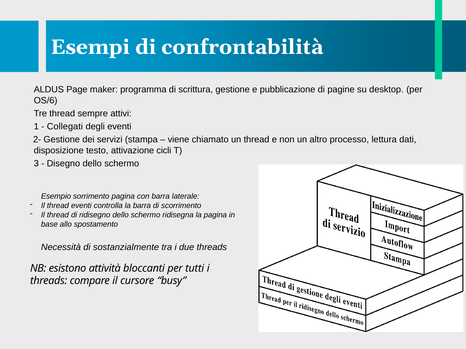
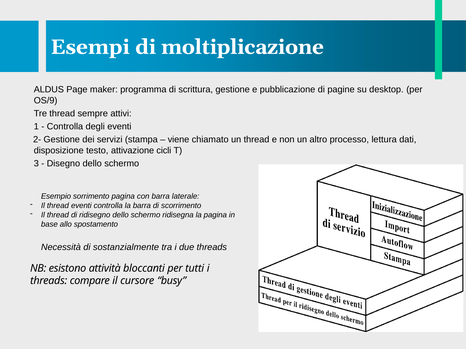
confrontabilità: confrontabilità -> moltiplicazione
OS/6: OS/6 -> OS/9
Collegati at (65, 127): Collegati -> Controlla
